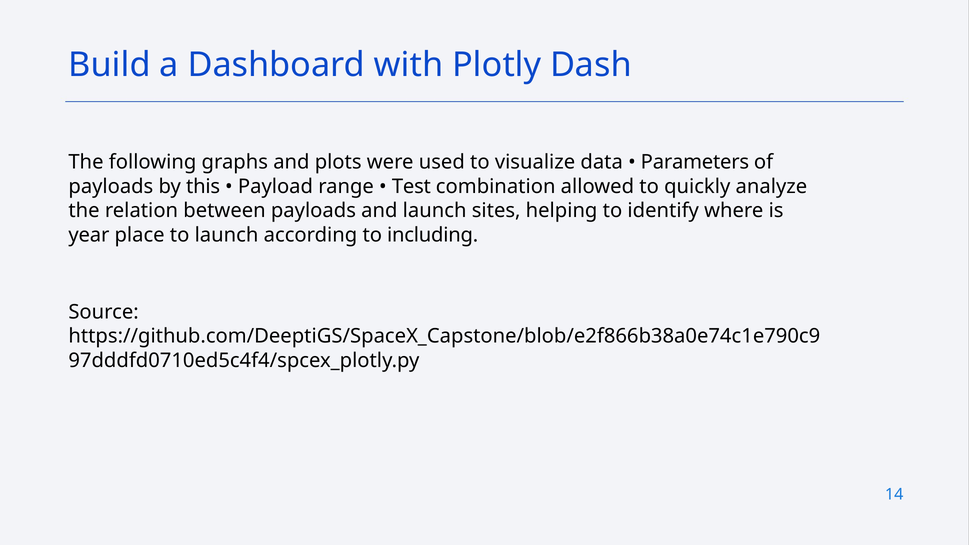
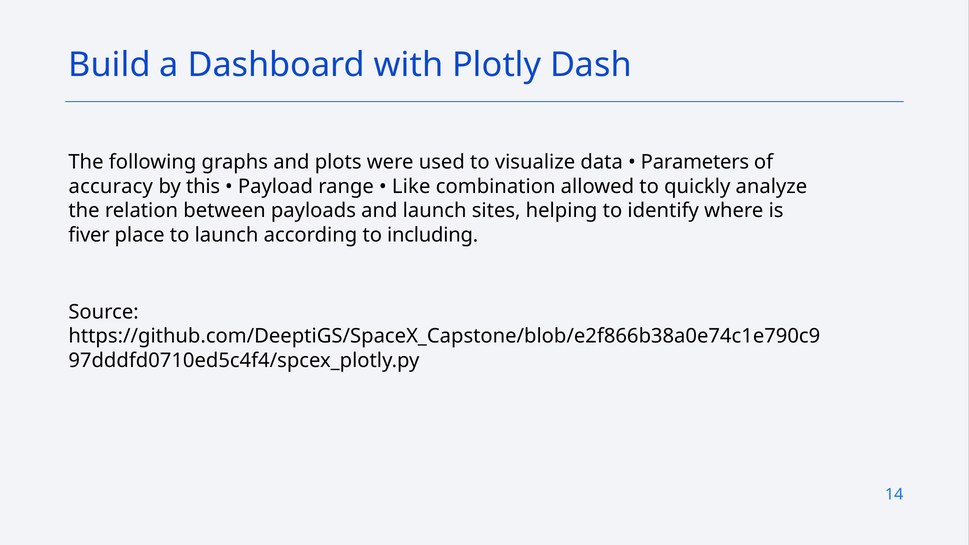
payloads at (111, 187): payloads -> accuracy
Test: Test -> Like
year: year -> fiver
